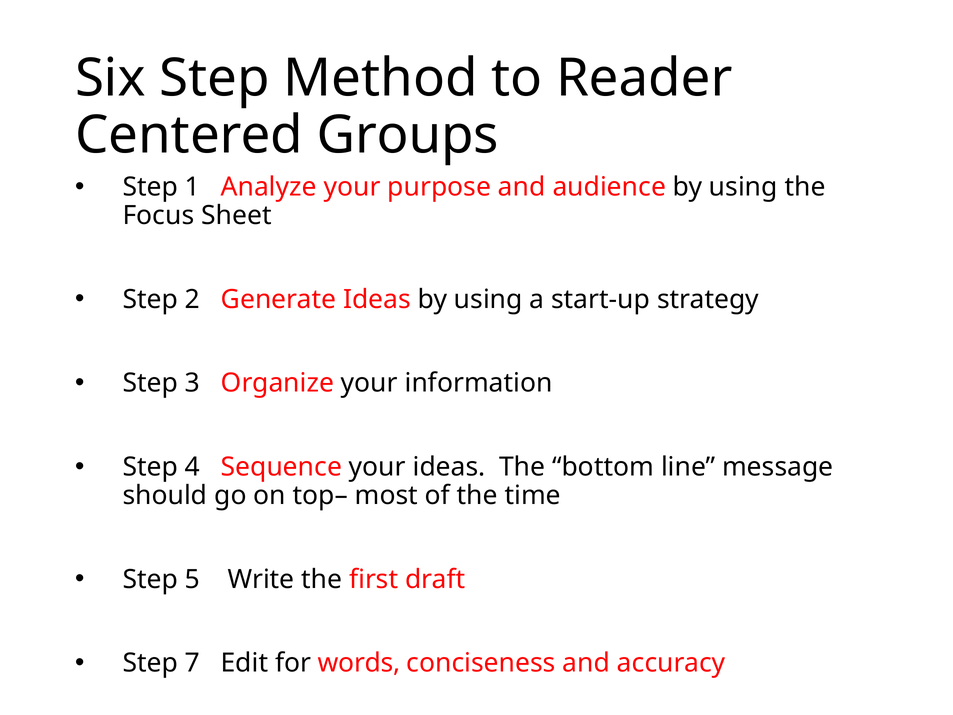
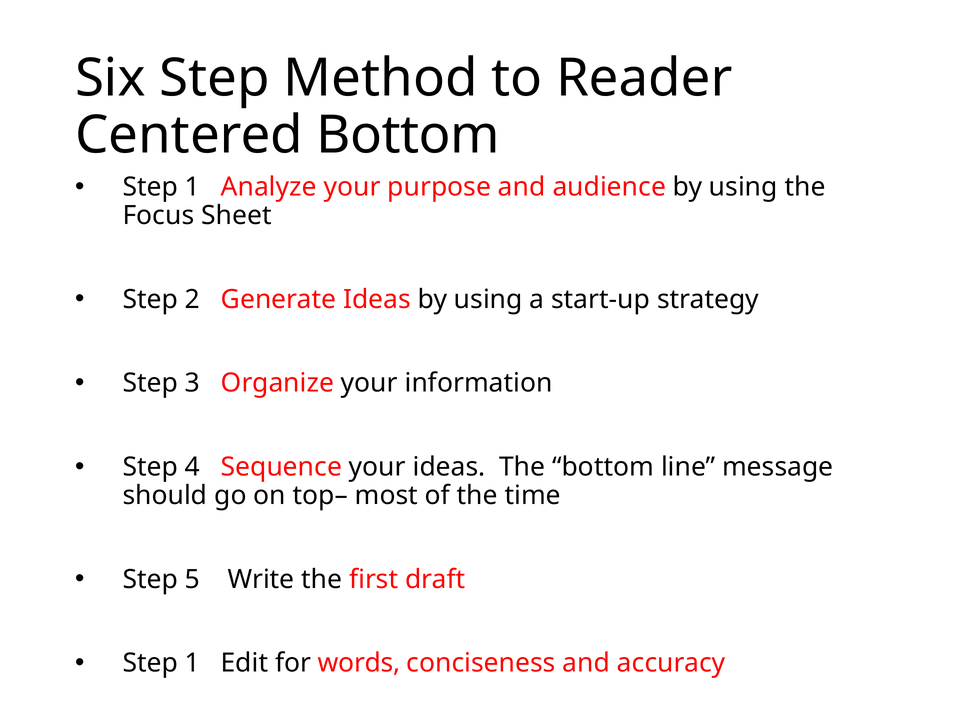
Centered Groups: Groups -> Bottom
7 at (193, 663): 7 -> 1
